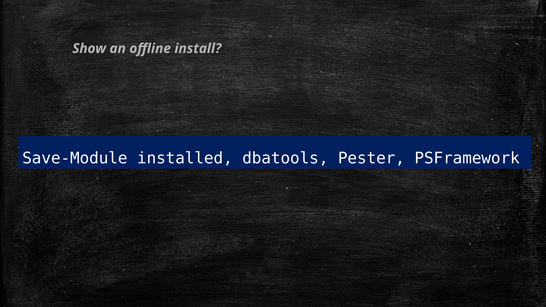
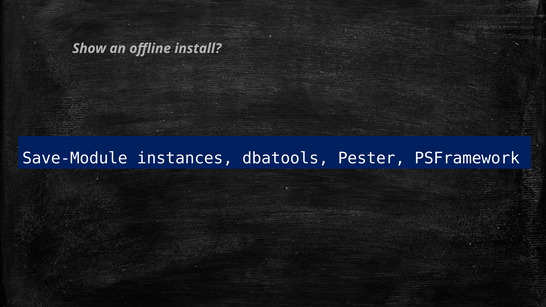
installed: installed -> instances
